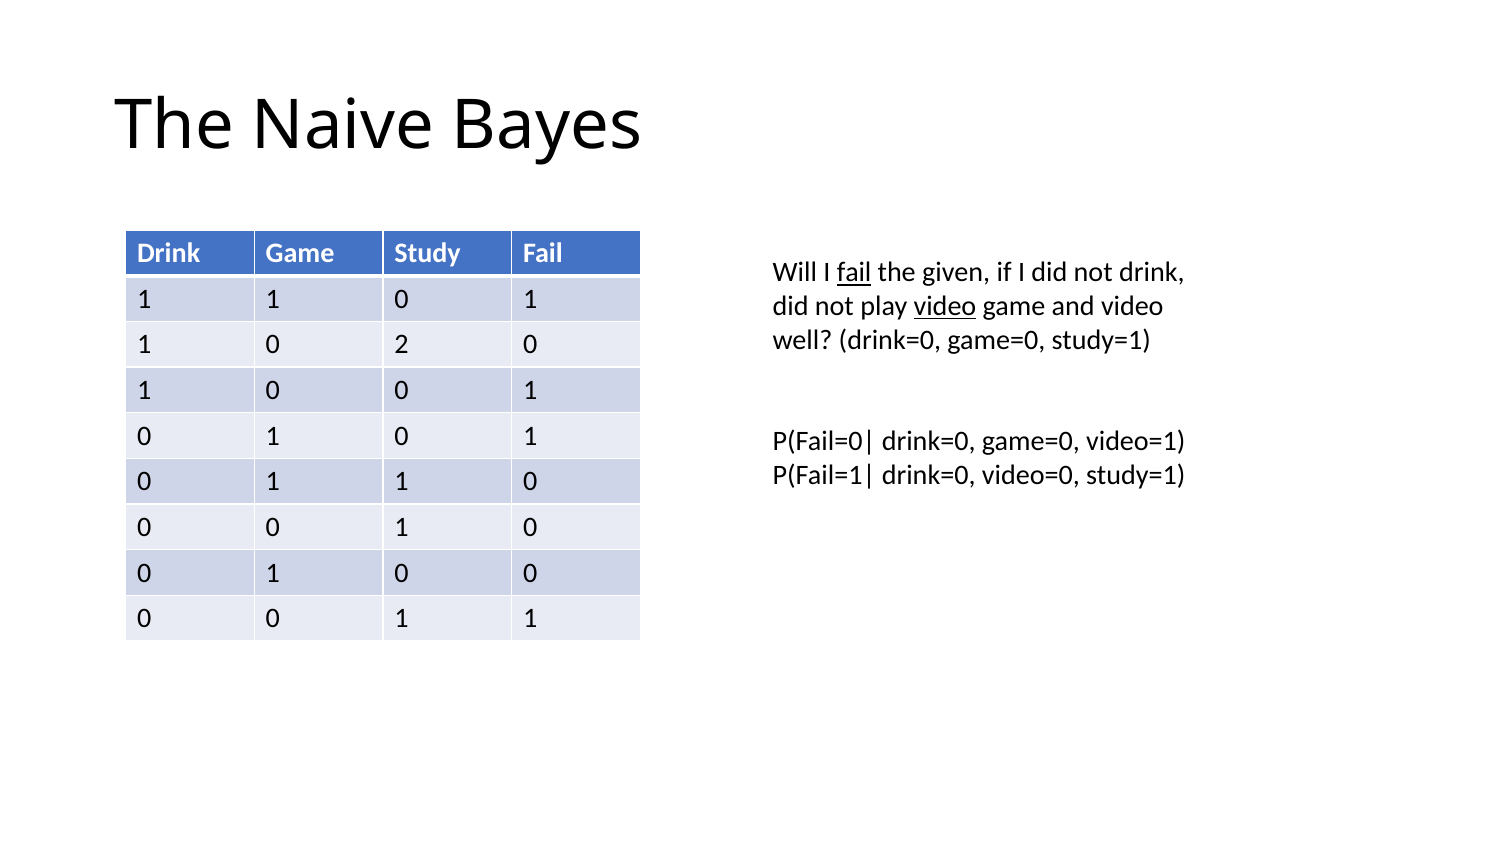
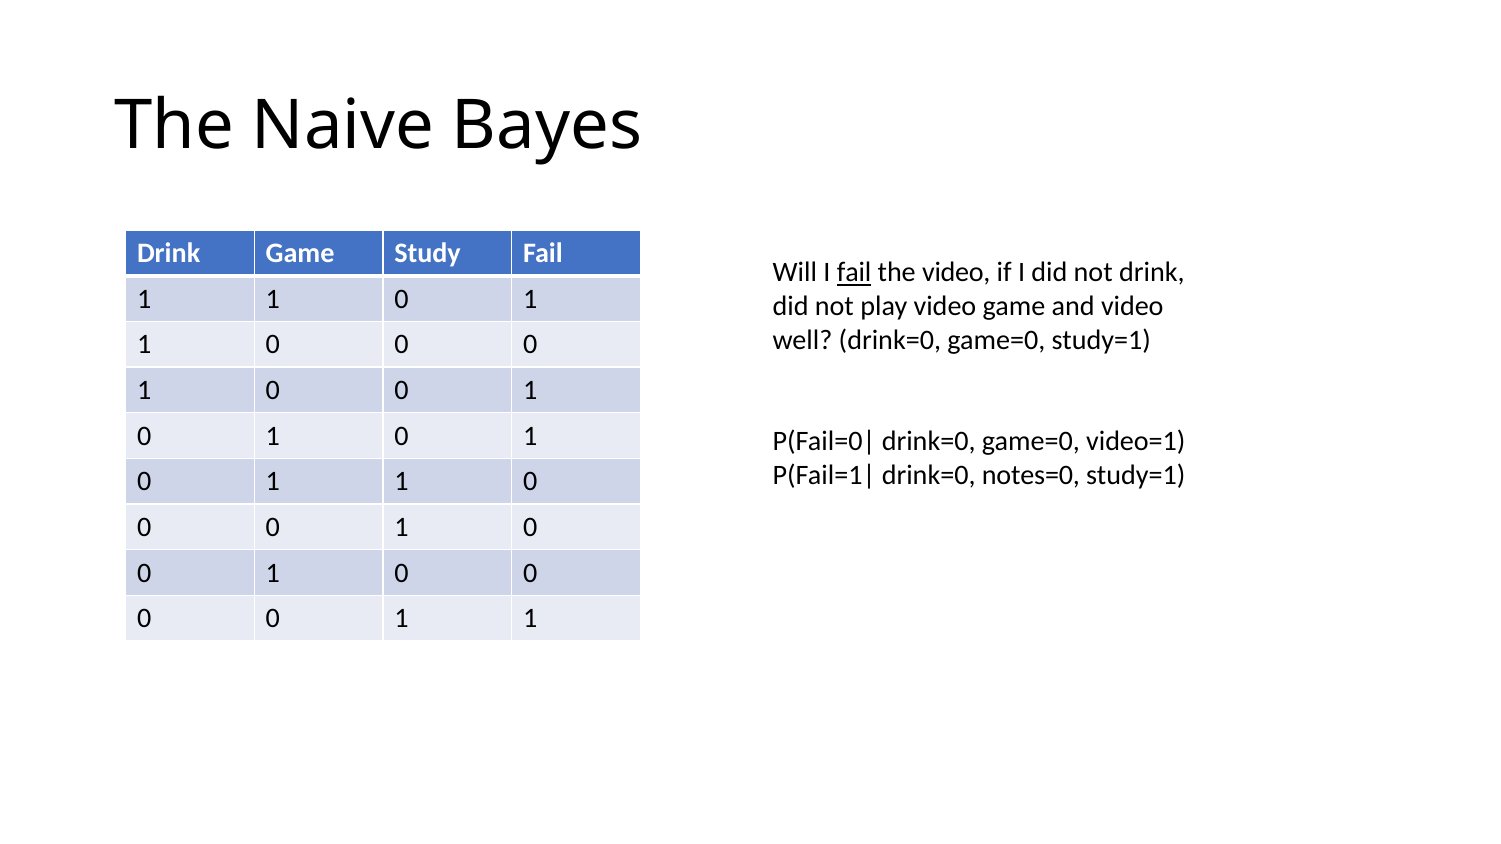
the given: given -> video
video at (945, 307) underline: present -> none
2 at (402, 345): 2 -> 0
video=0: video=0 -> notes=0
